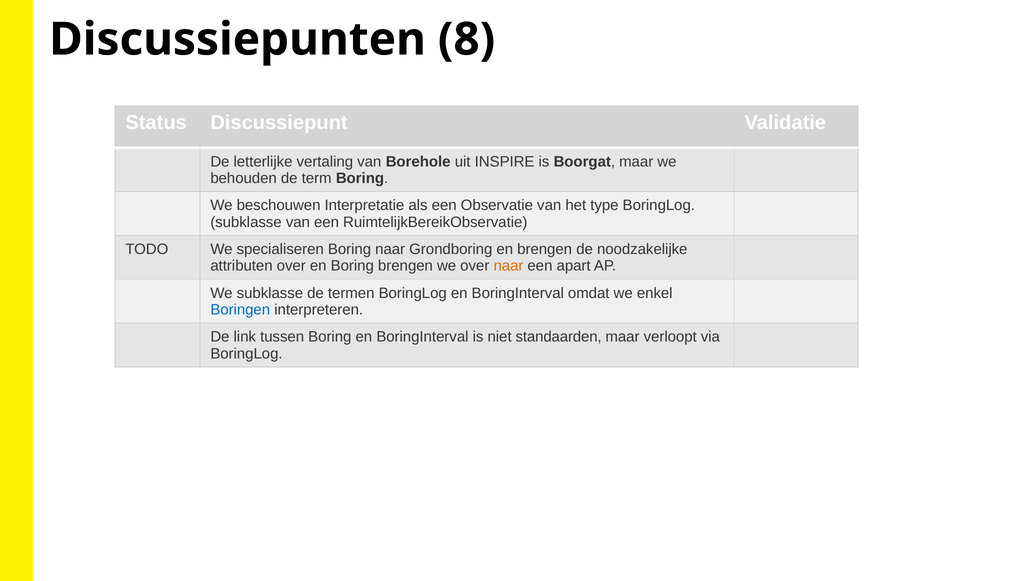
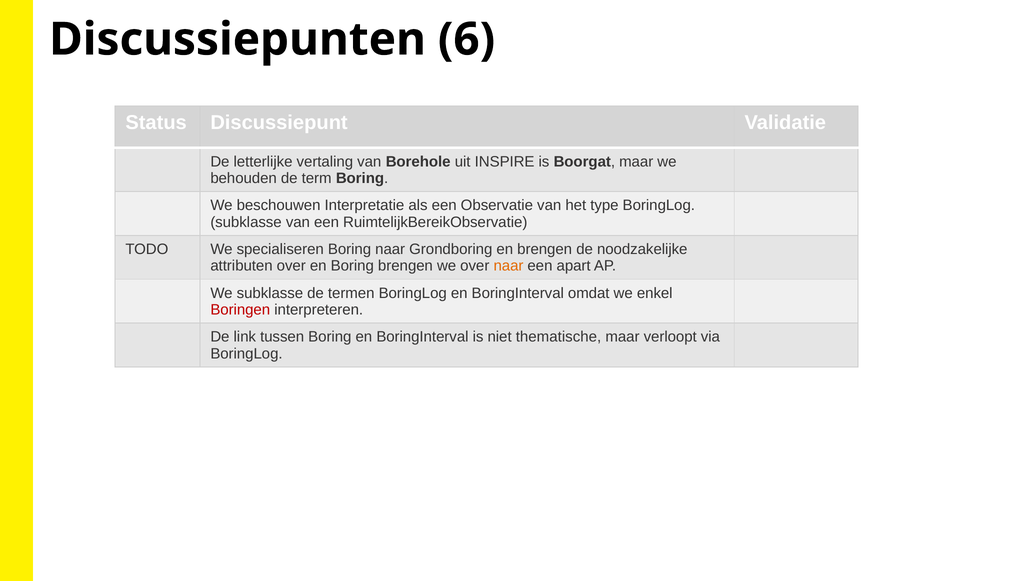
8: 8 -> 6
Boringen colour: blue -> red
standaarden: standaarden -> thematische
